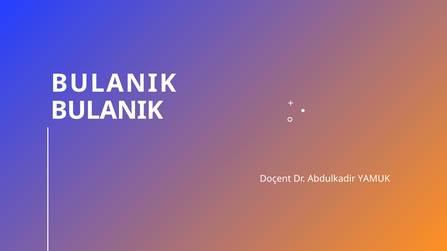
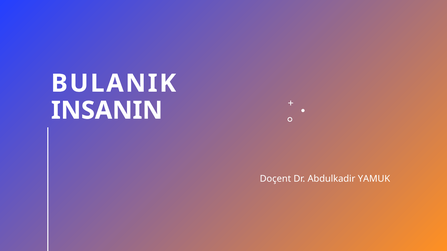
BULANIK at (107, 111): BULANIK -> INSANIN
